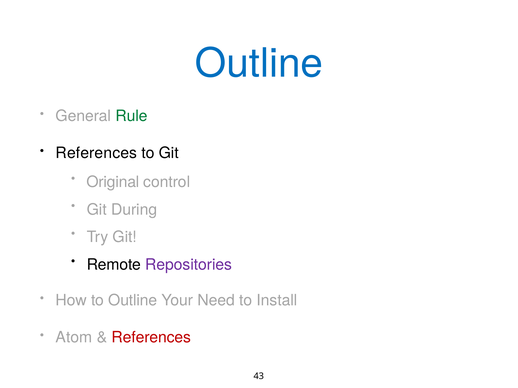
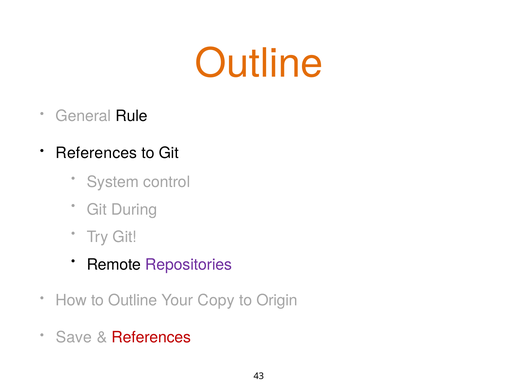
Outline at (259, 64) colour: blue -> orange
Rule colour: green -> black
Original: Original -> System
Need: Need -> Copy
Install: Install -> Origin
Atom: Atom -> Save
